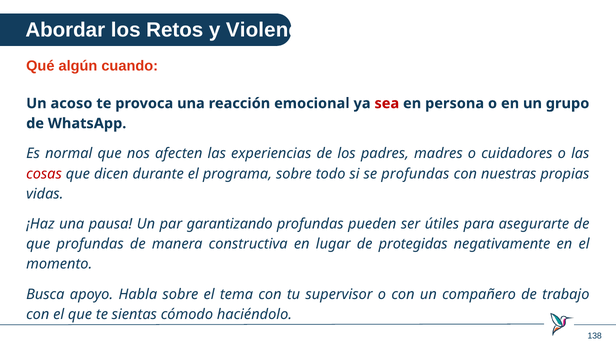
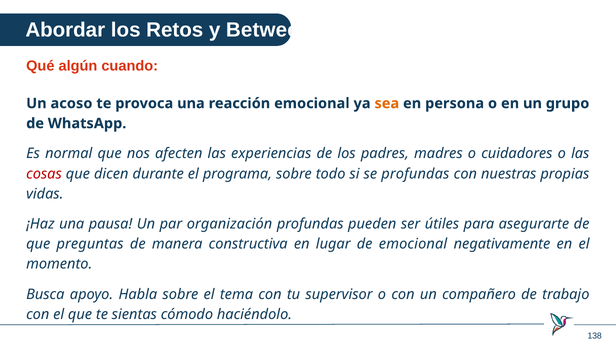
Violence: Violence -> Between
sea colour: red -> orange
garantizando: garantizando -> organización
que profundas: profundas -> preguntas
de protegidas: protegidas -> emocional
